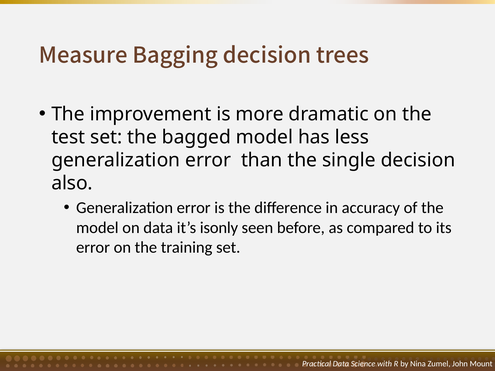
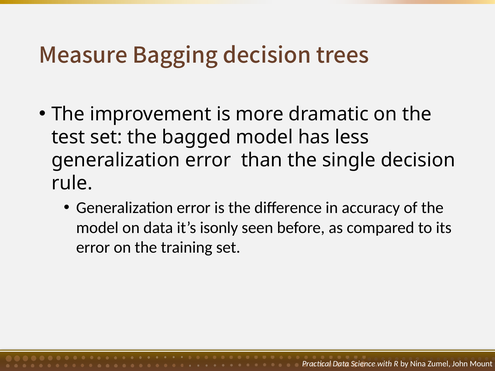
also: also -> rule
